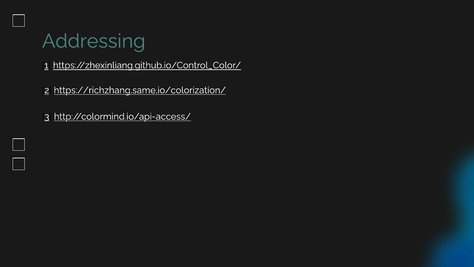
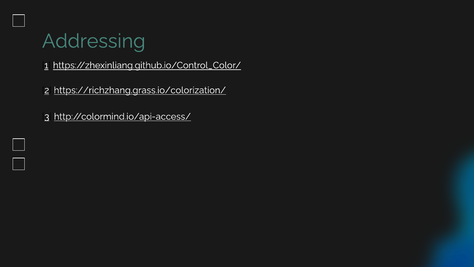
https://richzhang.same.io/colorization/: https://richzhang.same.io/colorization/ -> https://richzhang.grass.io/colorization/
